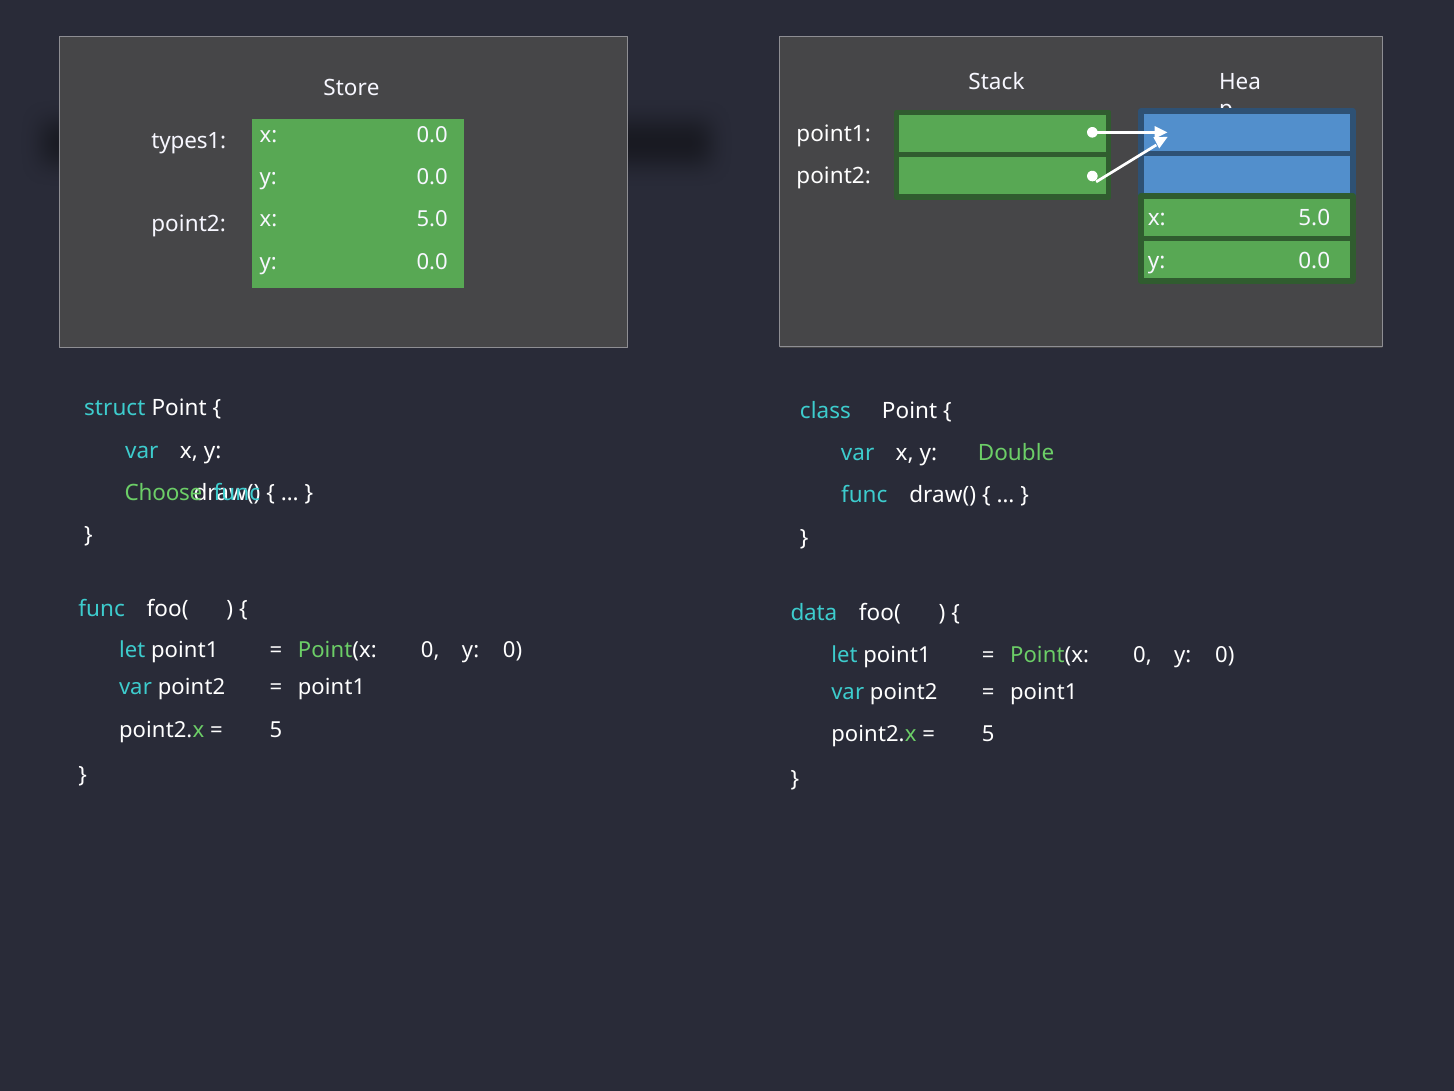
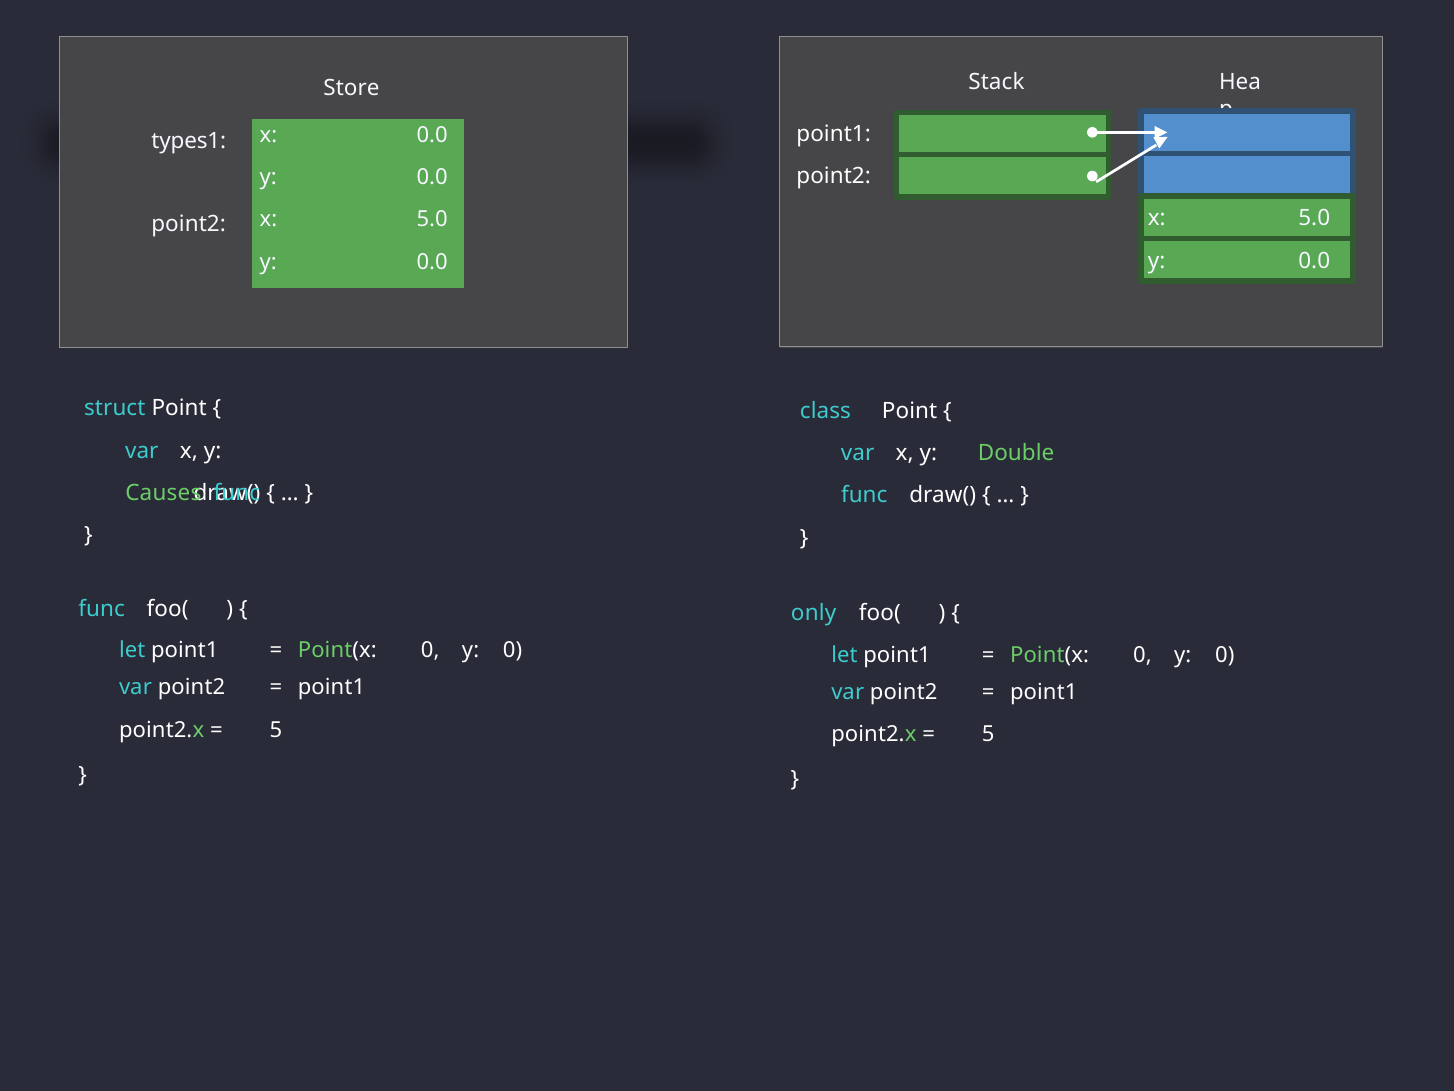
Choose: Choose -> Causes
data: data -> only
